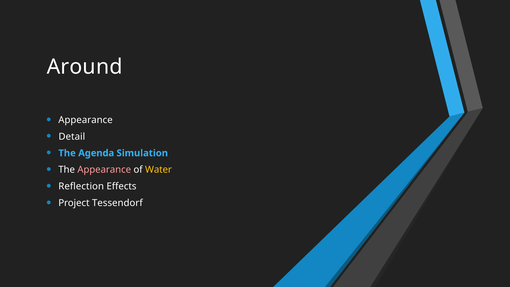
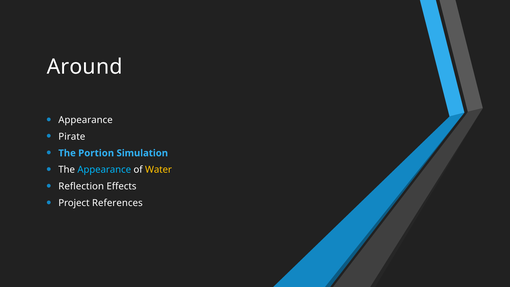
Detail: Detail -> Pirate
Agenda: Agenda -> Portion
Appearance at (104, 170) colour: pink -> light blue
Tessendorf: Tessendorf -> References
